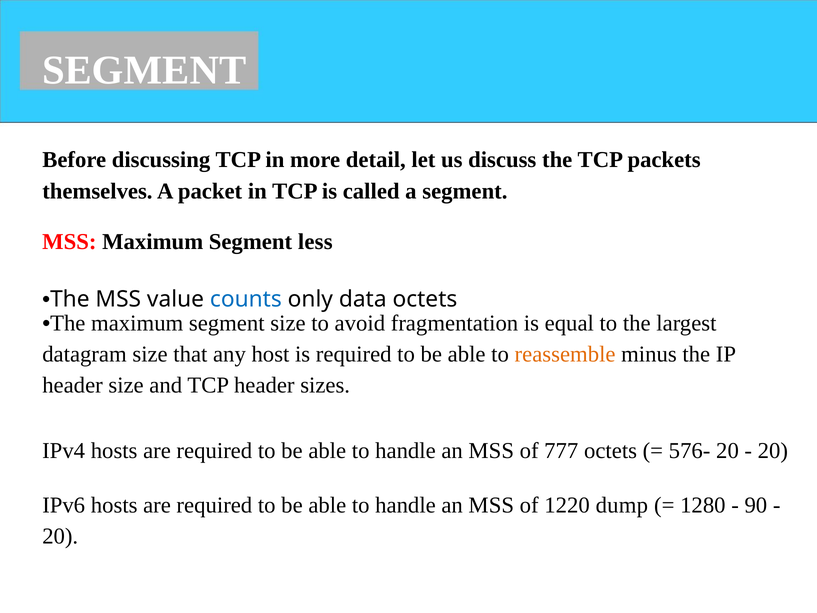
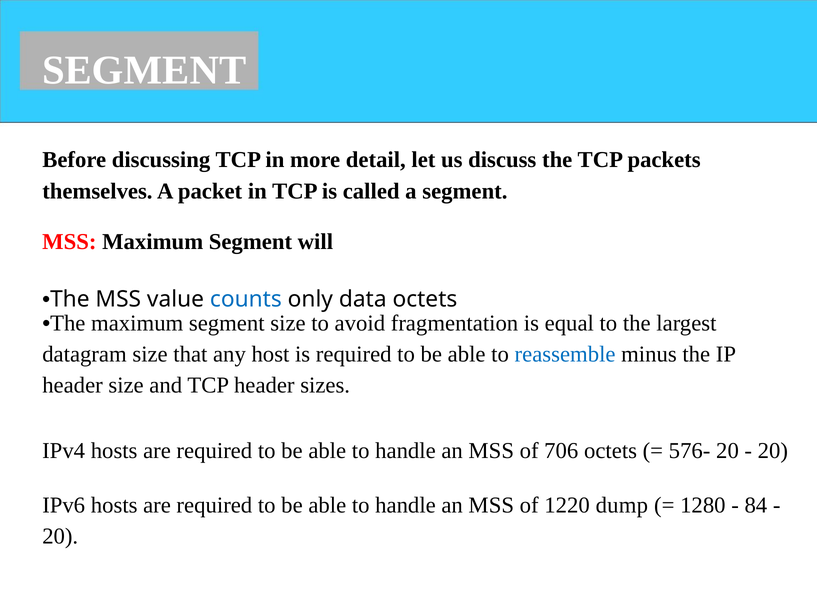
less: less -> will
reassemble colour: orange -> blue
777: 777 -> 706
90: 90 -> 84
